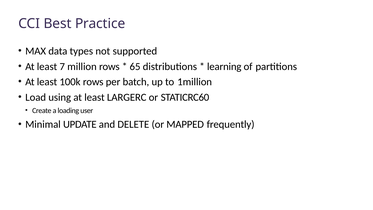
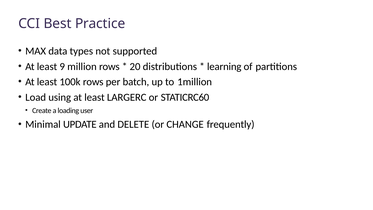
7: 7 -> 9
65: 65 -> 20
MAPPED: MAPPED -> CHANGE
